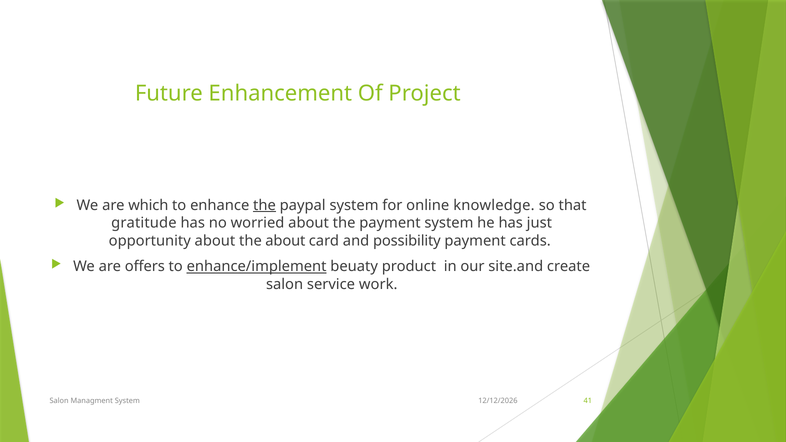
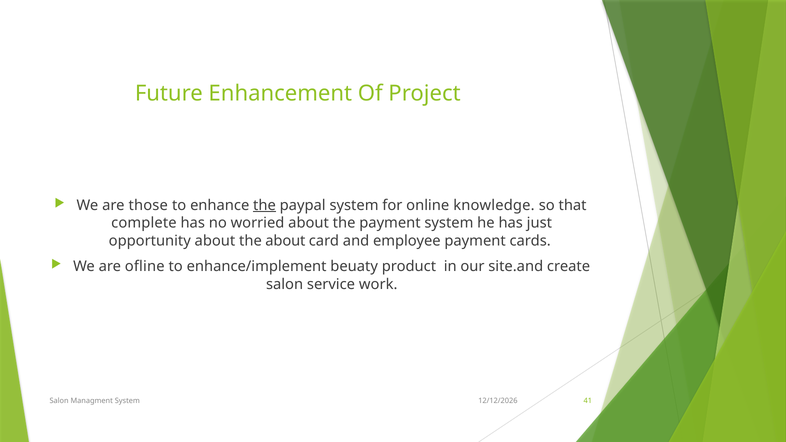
which: which -> those
gratitude: gratitude -> complete
possibility: possibility -> employee
offers: offers -> ofline
enhance/implement underline: present -> none
